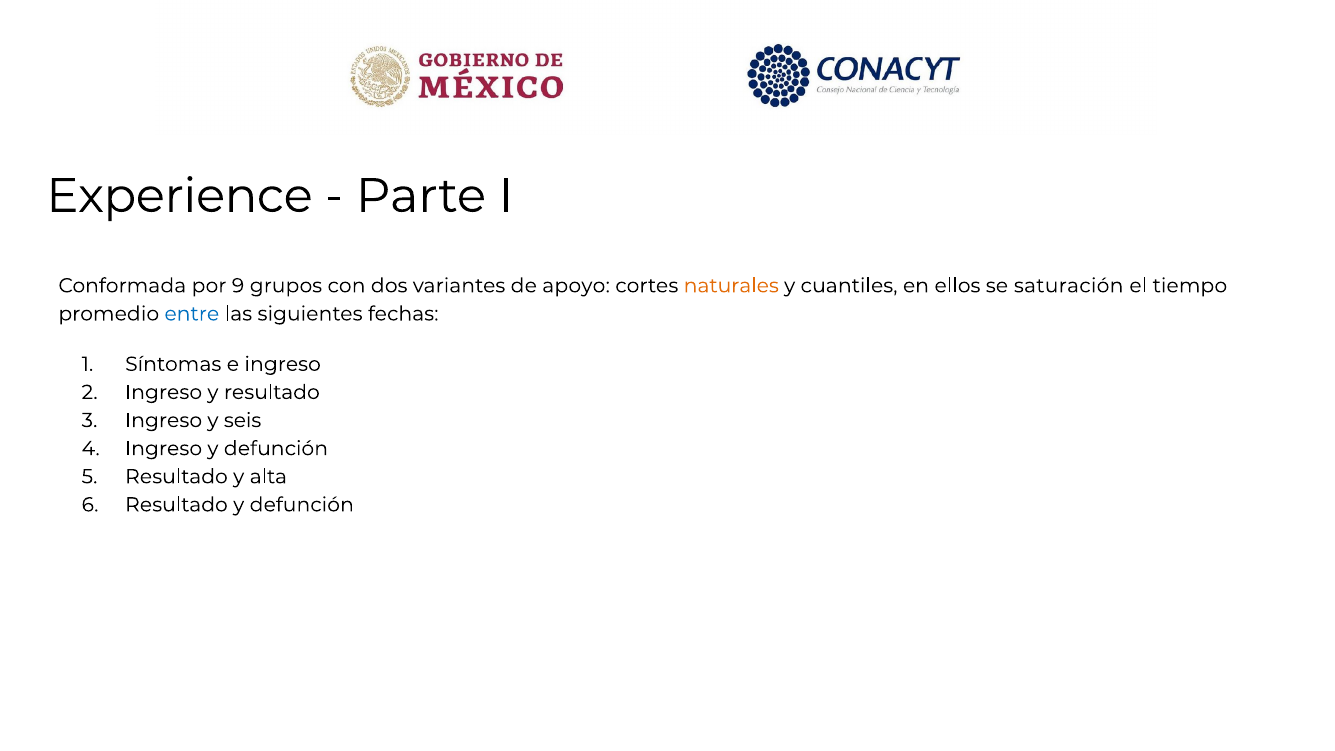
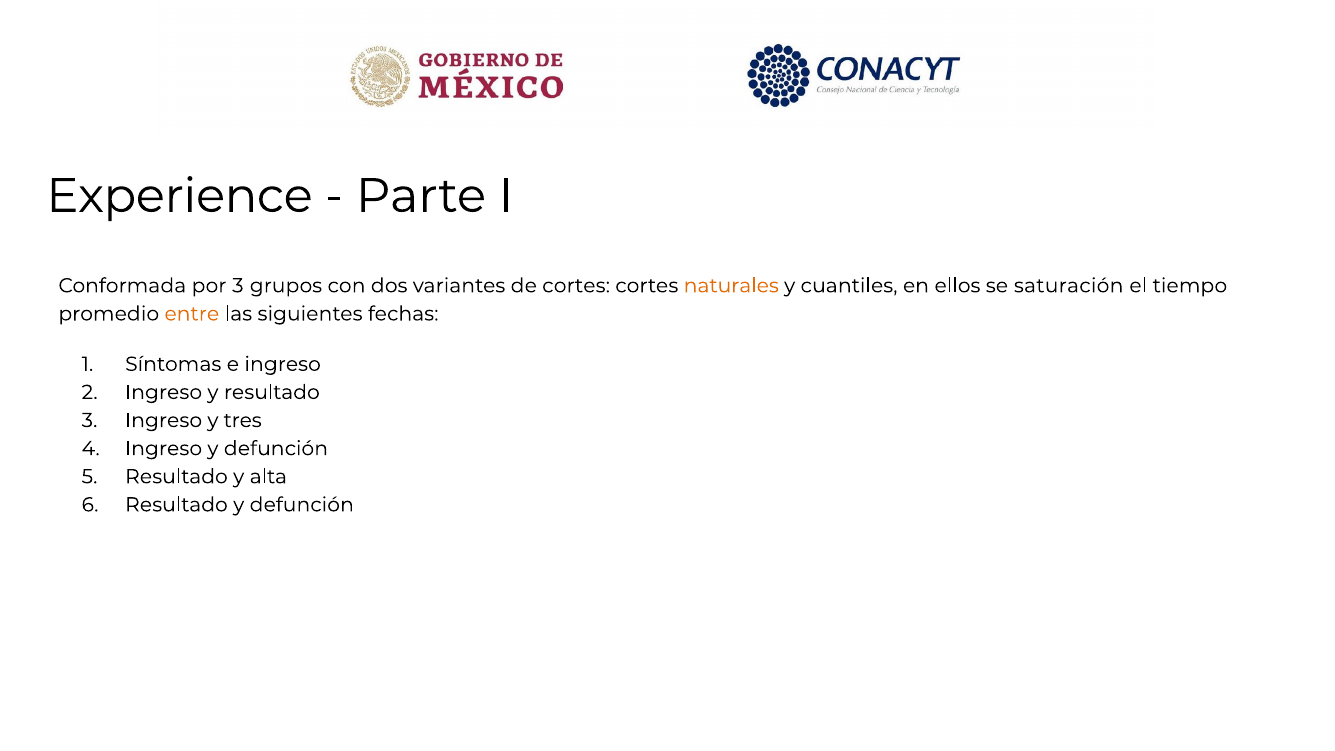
por 9: 9 -> 3
de apoyo: apoyo -> cortes
entre colour: blue -> orange
seis: seis -> tres
